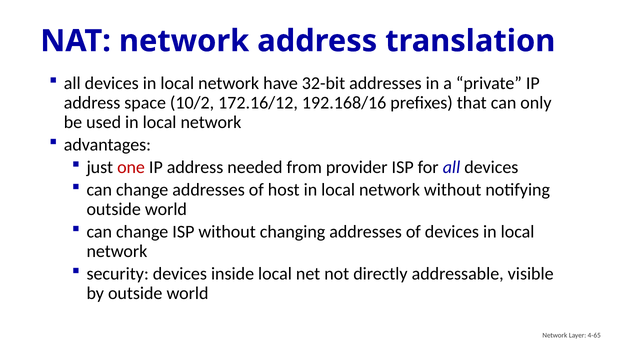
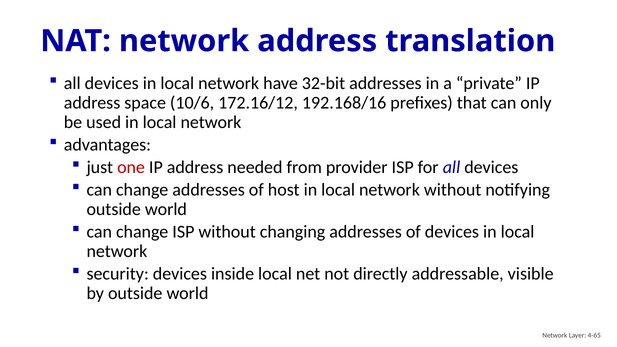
10/2: 10/2 -> 10/6
